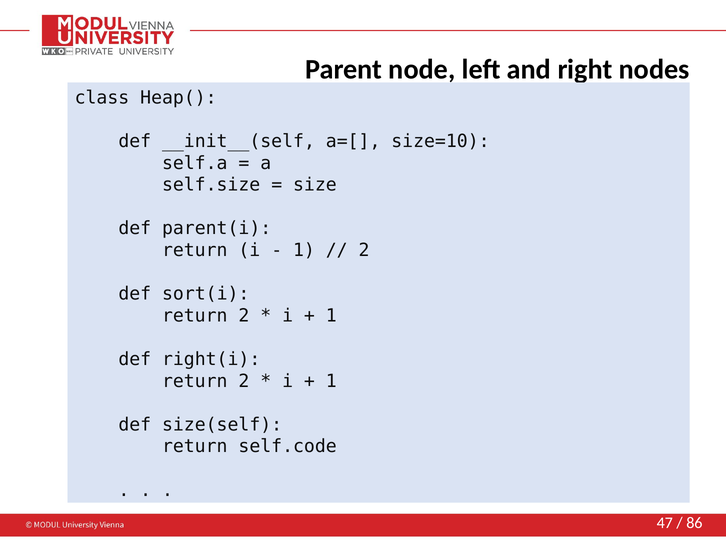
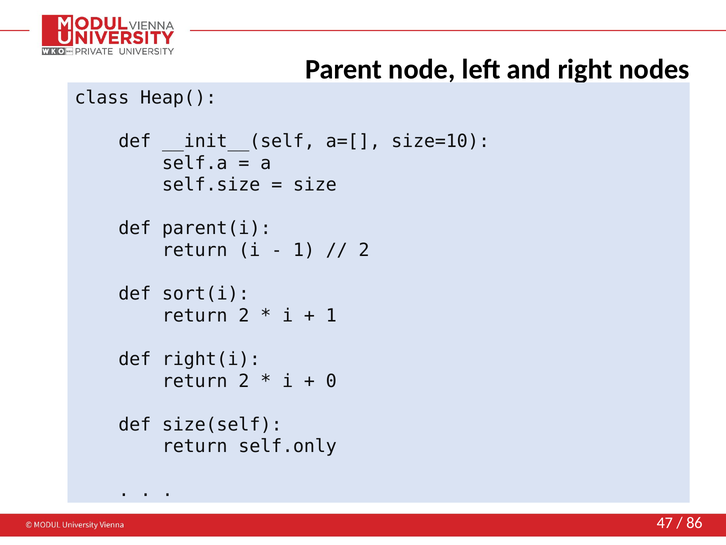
1 at (331, 381): 1 -> 0
self.code: self.code -> self.only
